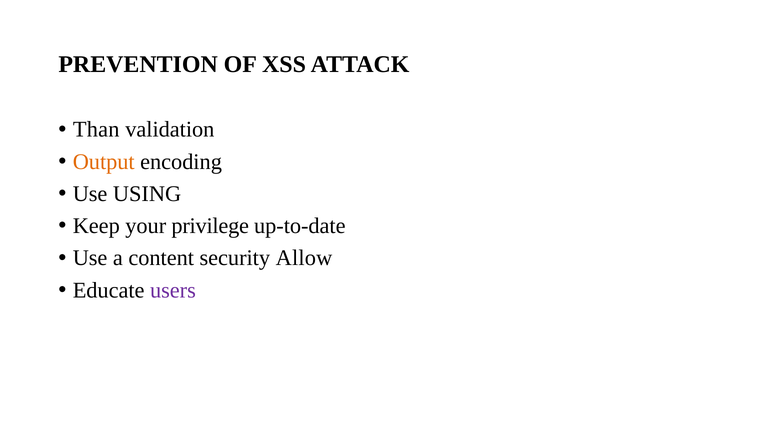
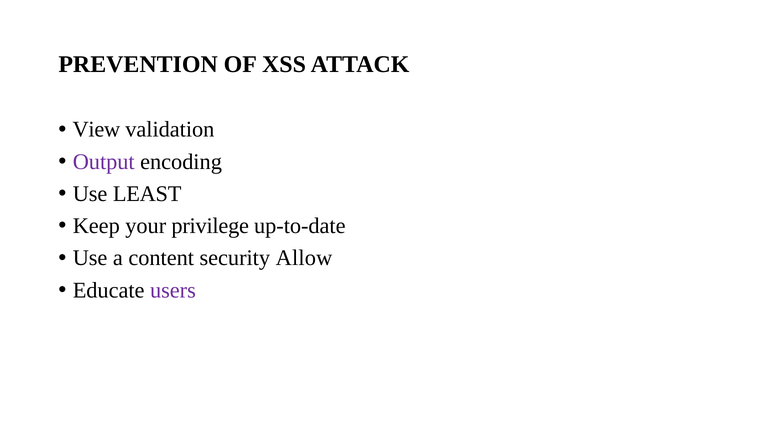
Than: Than -> View
Output colour: orange -> purple
USING: USING -> LEAST
